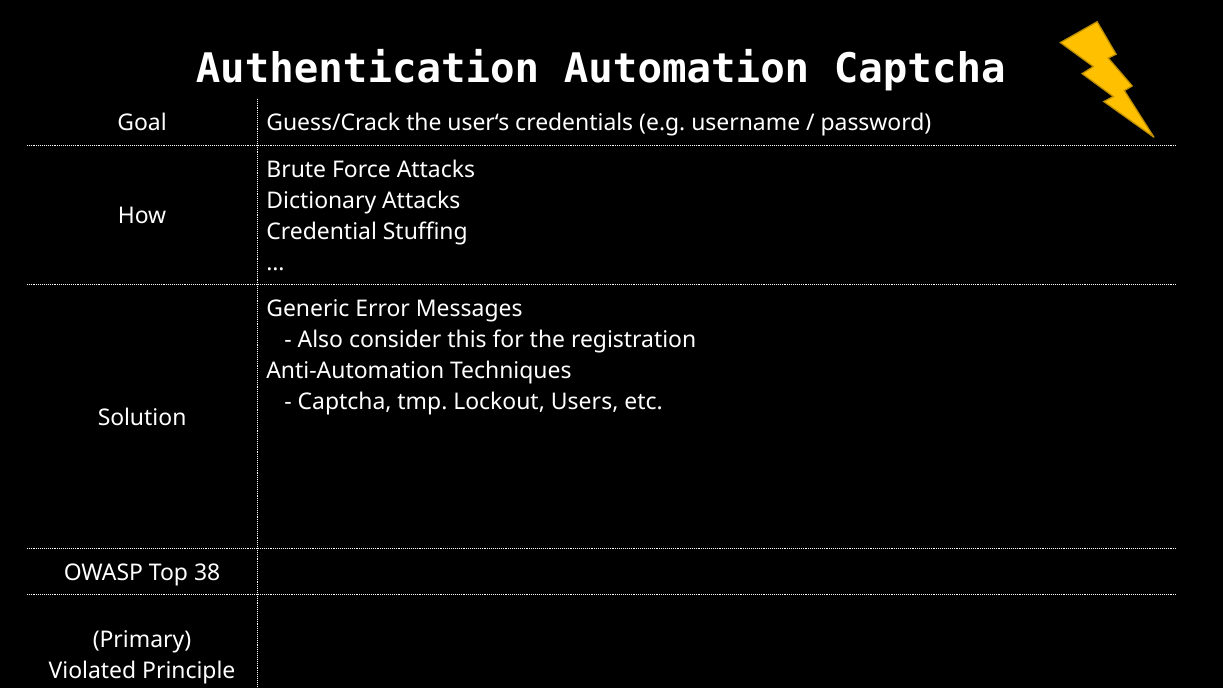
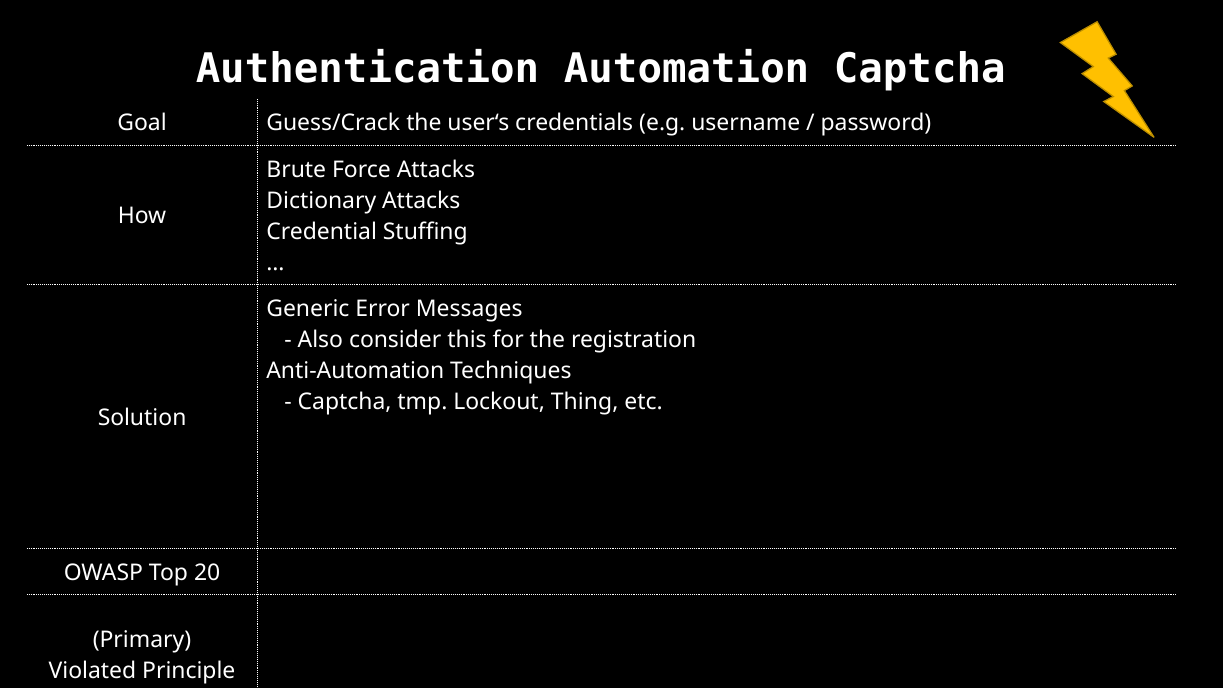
Users: Users -> Thing
38: 38 -> 20
